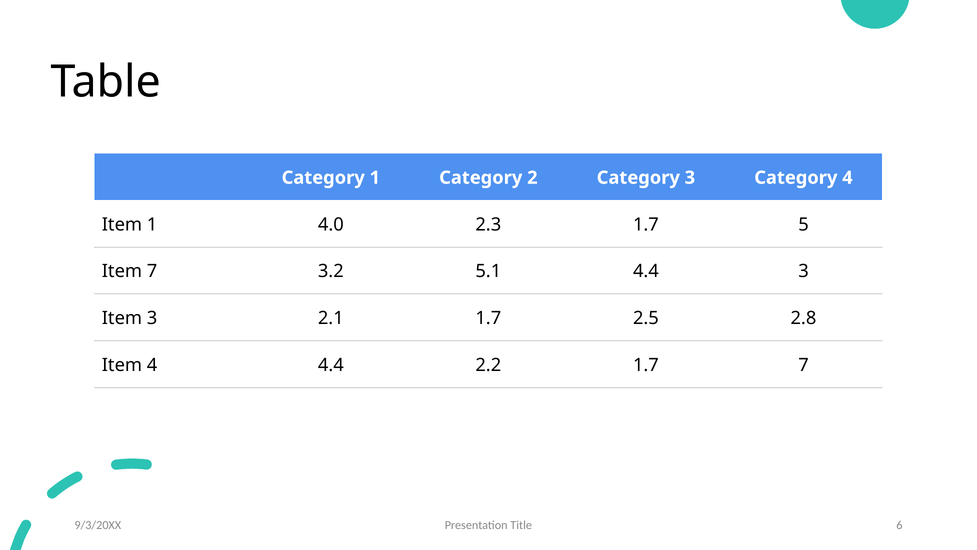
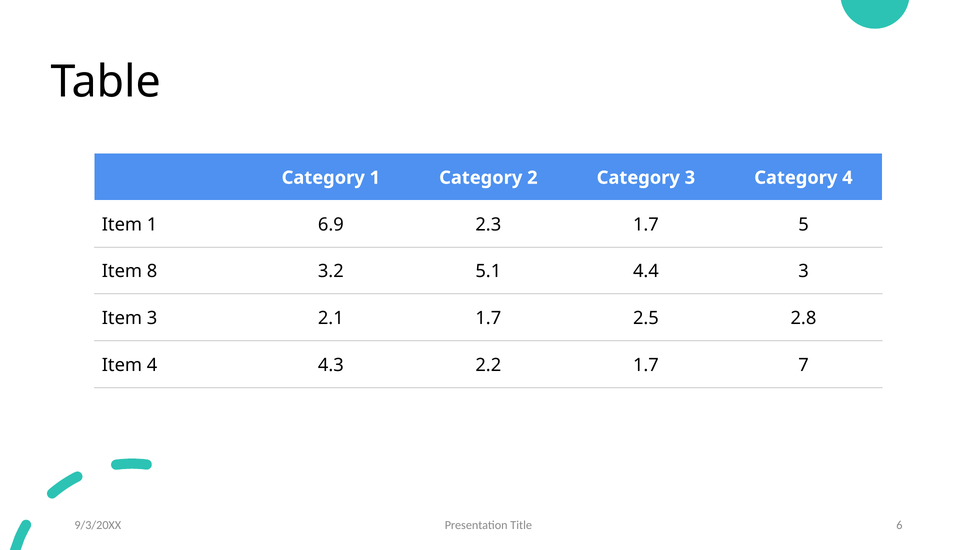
4.0: 4.0 -> 6.9
Item 7: 7 -> 8
4 4.4: 4.4 -> 4.3
